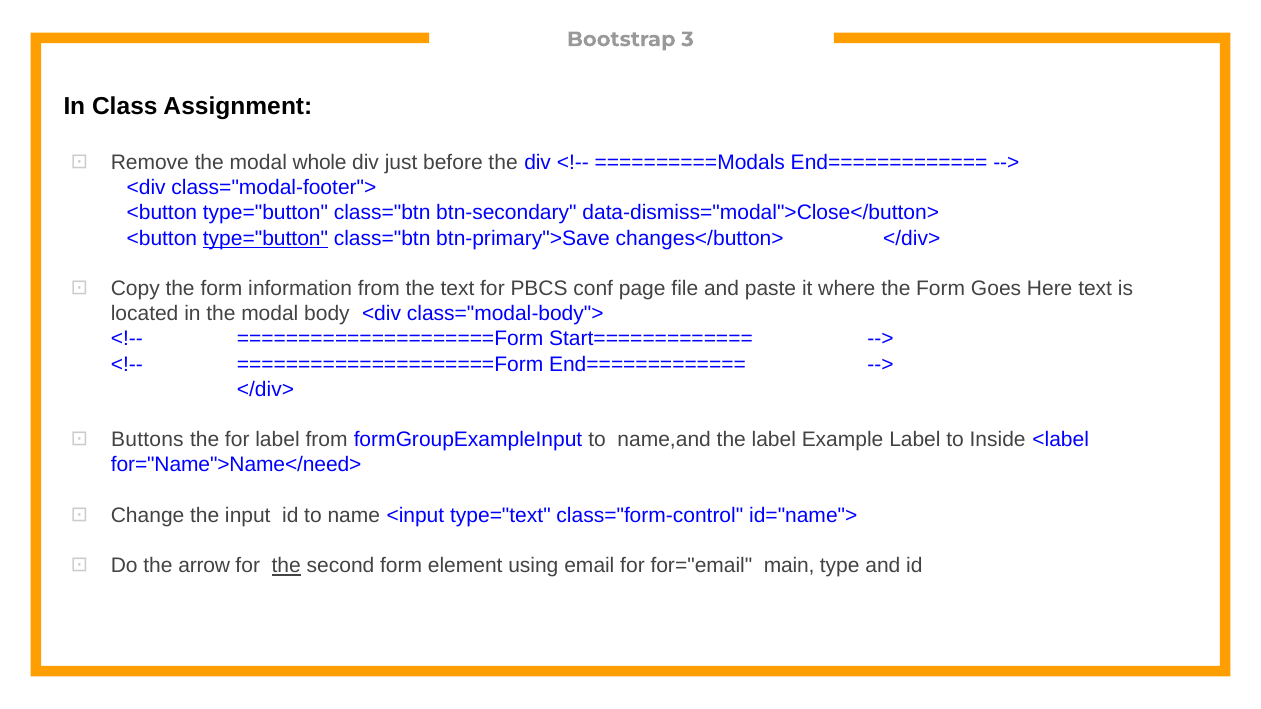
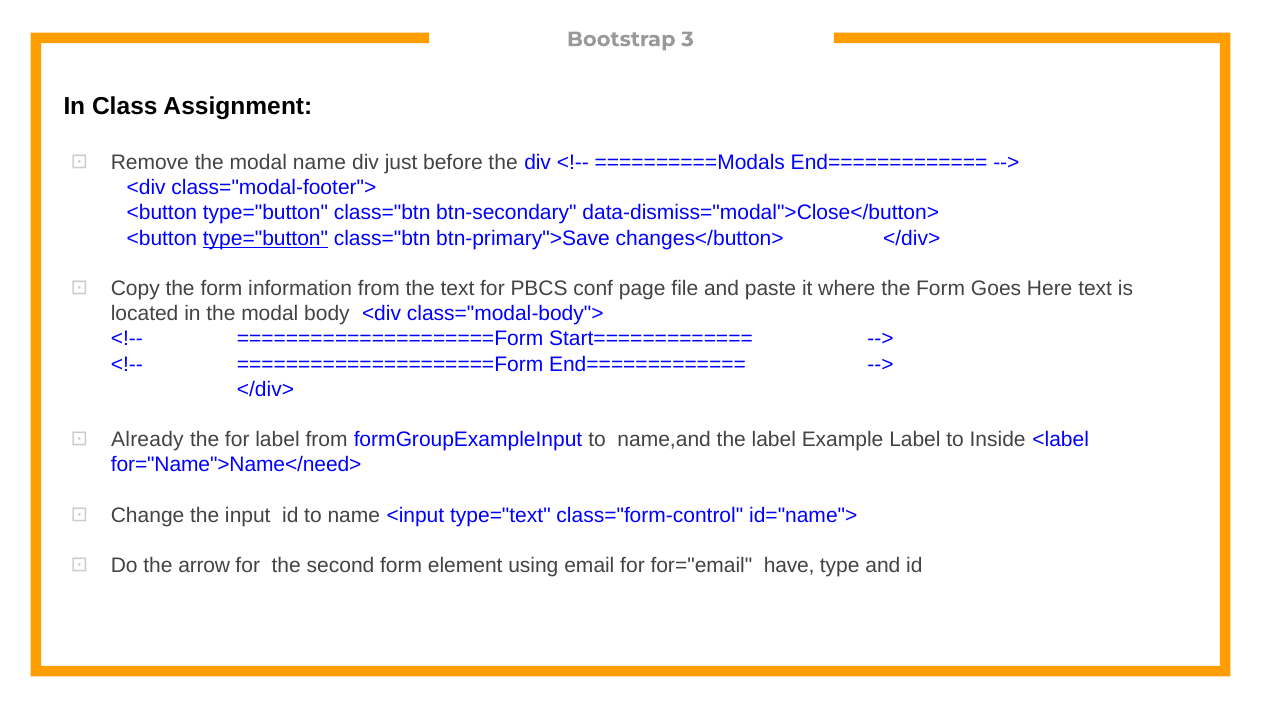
modal whole: whole -> name
Buttons: Buttons -> Already
the at (286, 566) underline: present -> none
main: main -> have
